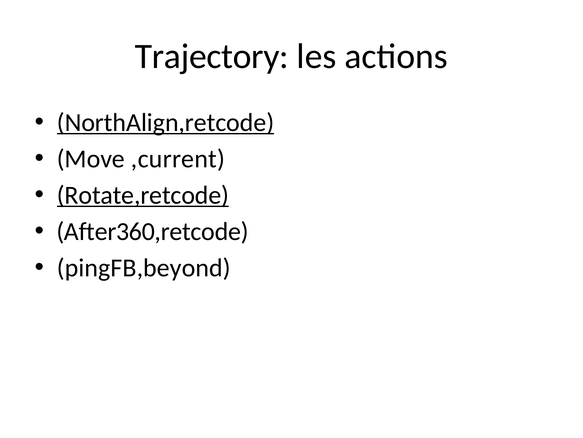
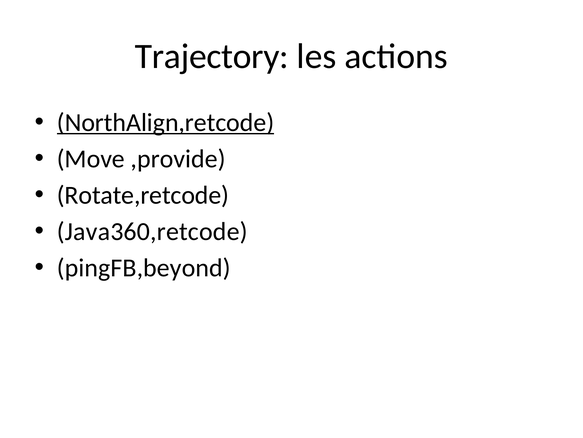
,current: ,current -> ,provide
Rotate,retcode underline: present -> none
After360,retcode: After360,retcode -> Java360,retcode
